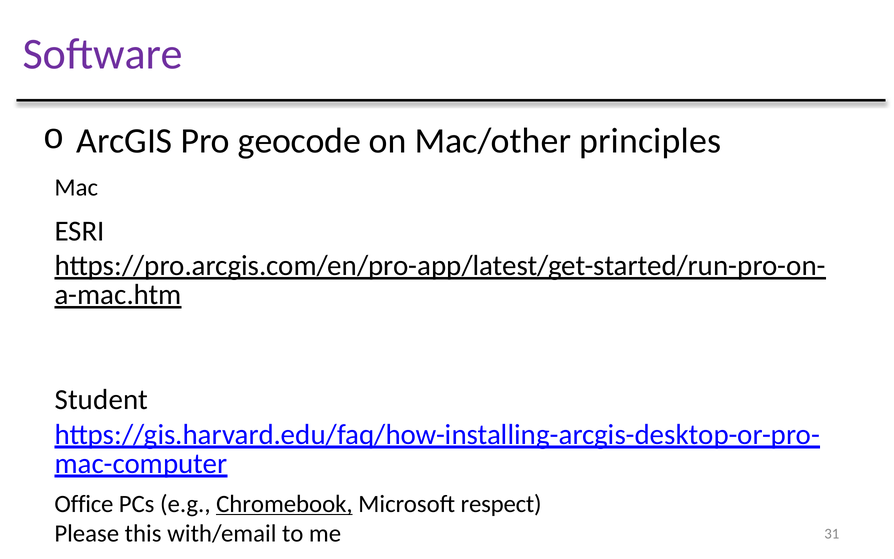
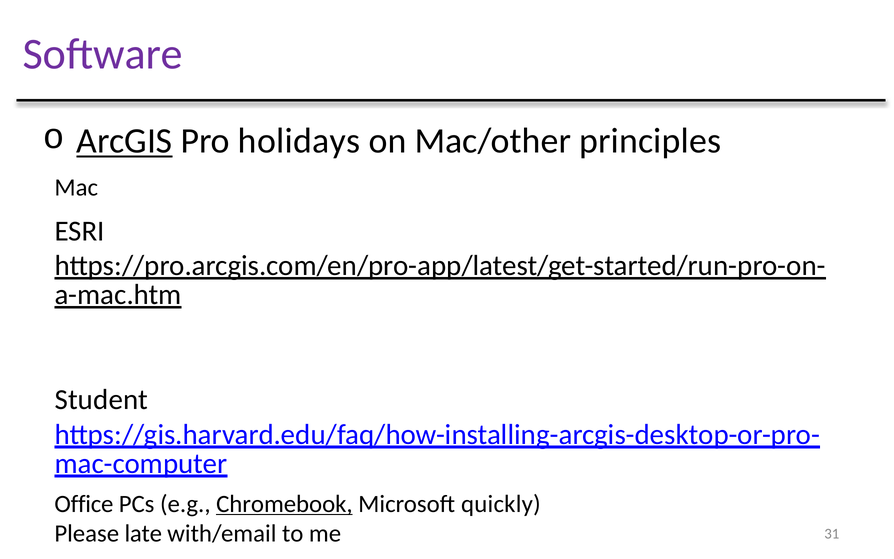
ArcGIS underline: none -> present
geocode: geocode -> holidays
respect: respect -> quickly
this: this -> late
